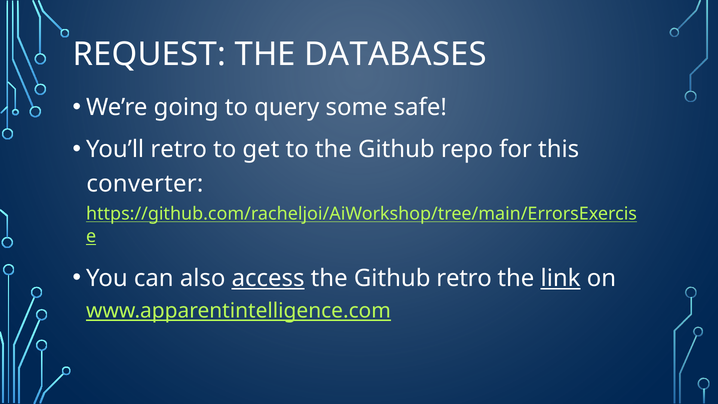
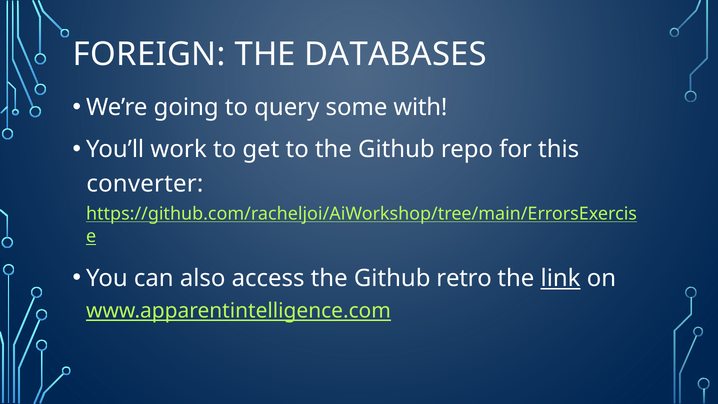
REQUEST: REQUEST -> FOREIGN
safe: safe -> with
You’ll retro: retro -> work
access underline: present -> none
